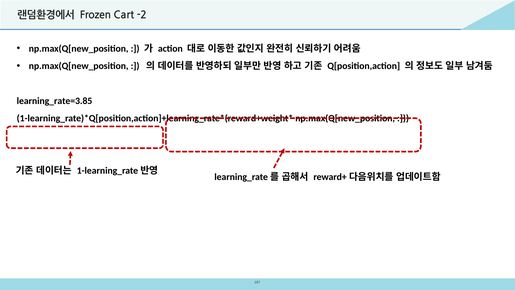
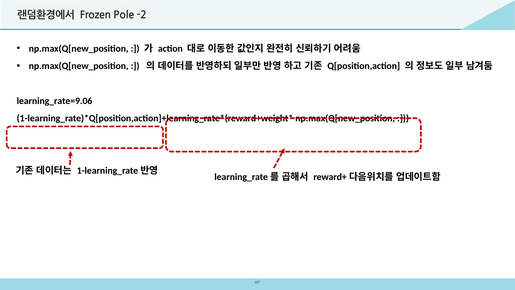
Cart: Cart -> Pole
learning_rate=3.85: learning_rate=3.85 -> learning_rate=9.06
